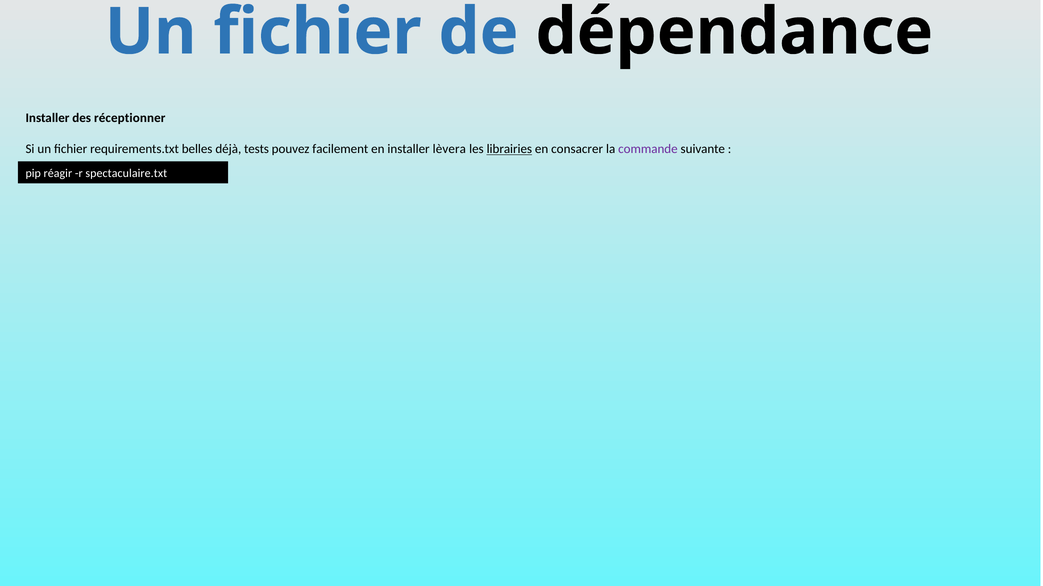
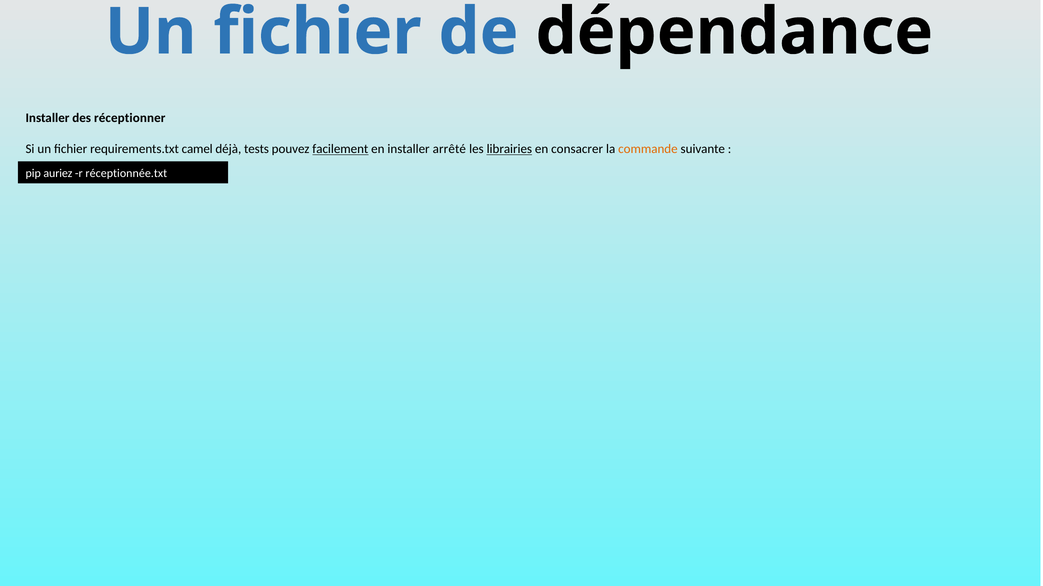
belles: belles -> camel
facilement underline: none -> present
lèvera: lèvera -> arrêté
commande colour: purple -> orange
réagir: réagir -> auriez
spectaculaire.txt: spectaculaire.txt -> réceptionnée.txt
